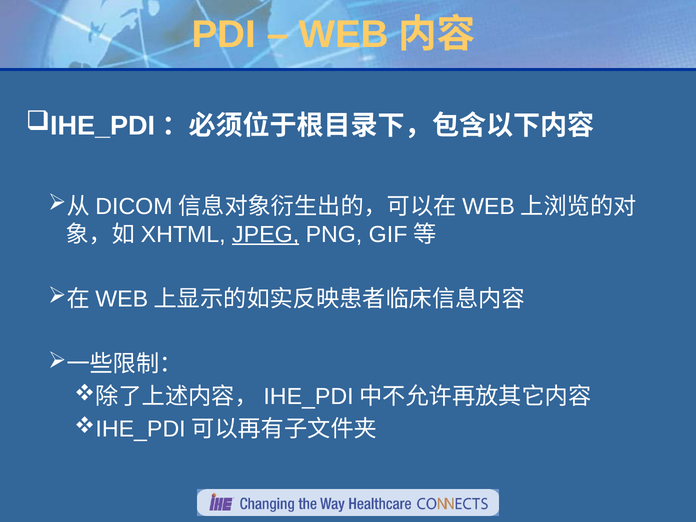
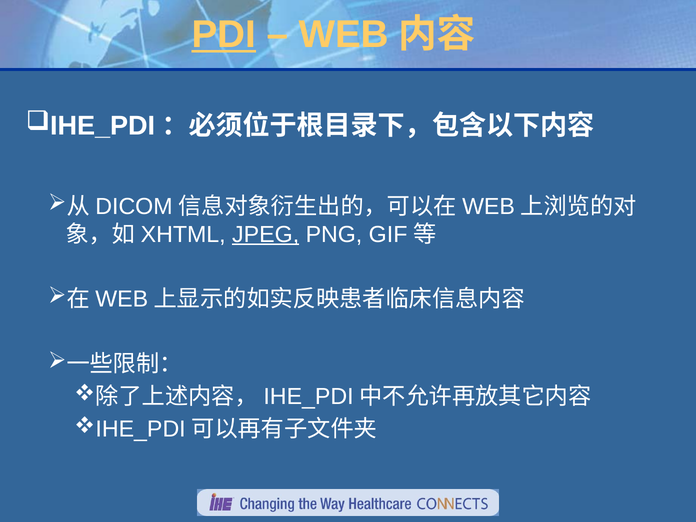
PDI underline: none -> present
